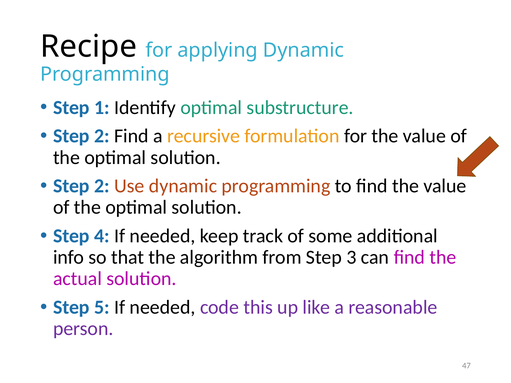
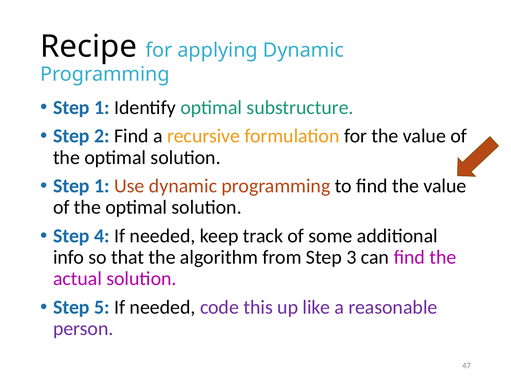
2 at (102, 186): 2 -> 1
